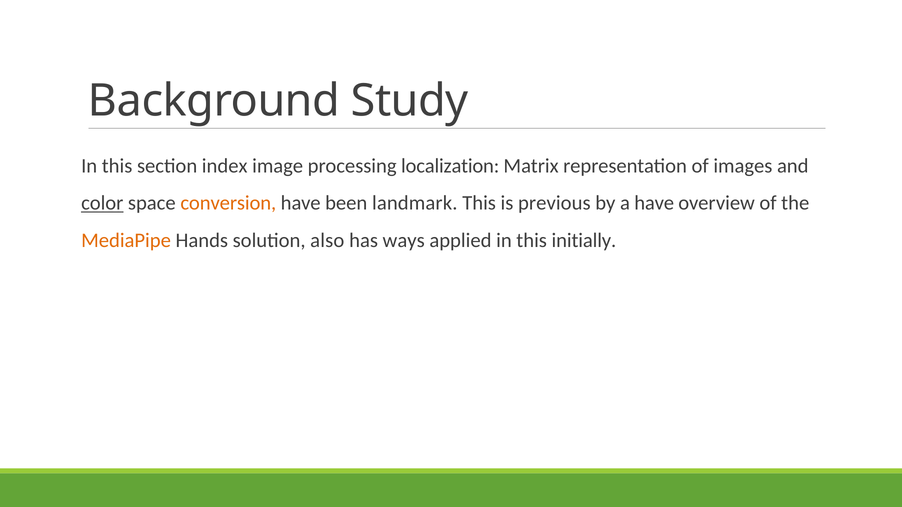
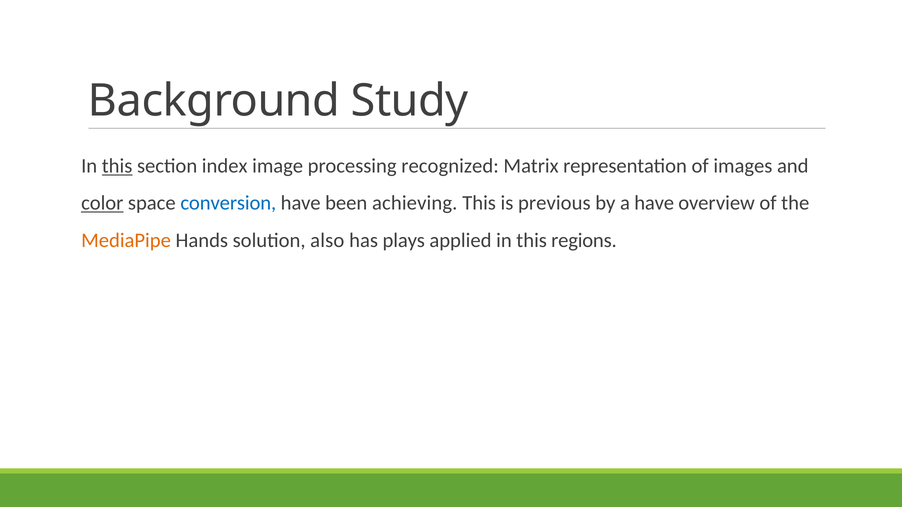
this at (117, 166) underline: none -> present
localization: localization -> recognized
conversion colour: orange -> blue
landmark: landmark -> achieving
ways: ways -> plays
initially: initially -> regions
